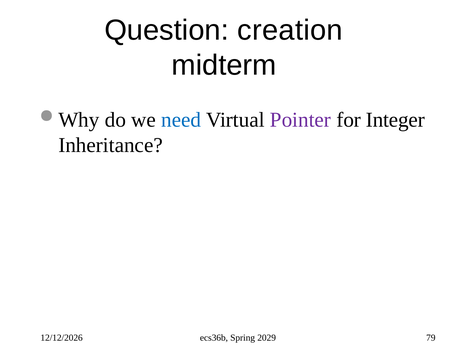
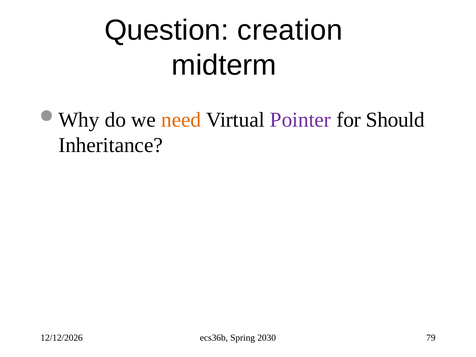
need colour: blue -> orange
Integer: Integer -> Should
2029: 2029 -> 2030
